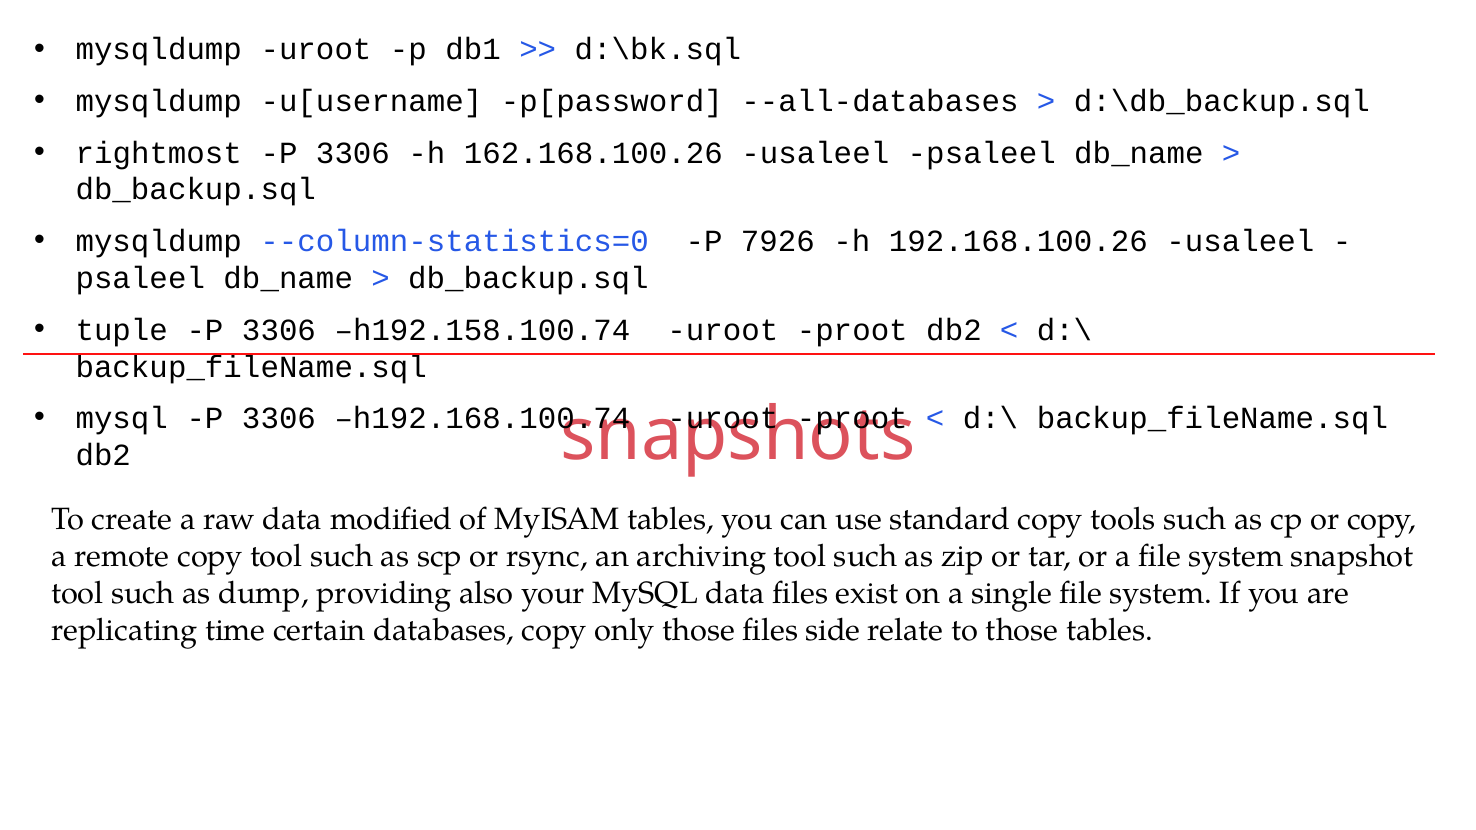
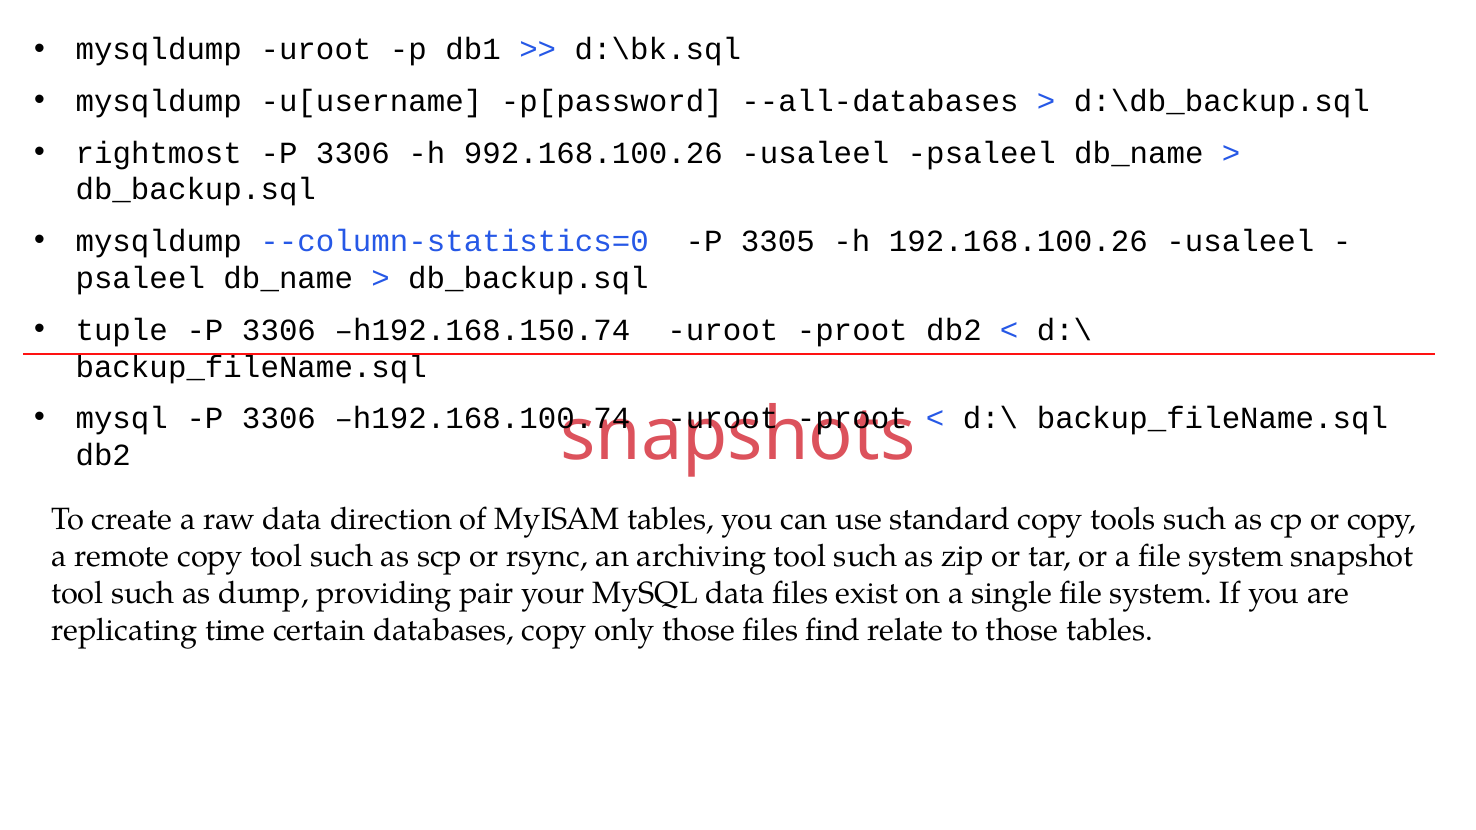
162.168.100.26: 162.168.100.26 -> 992.168.100.26
7926: 7926 -> 3305
h192.158.100.74: h192.158.100.74 -> h192.168.150.74
modified: modified -> direction
also: also -> pair
side: side -> find
